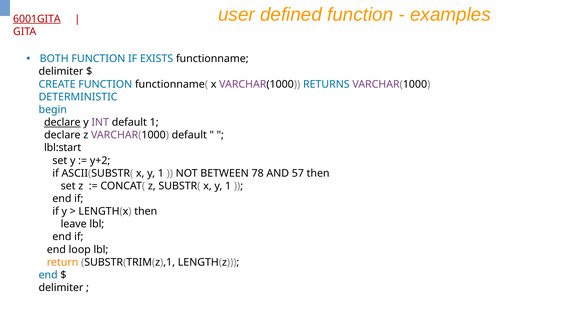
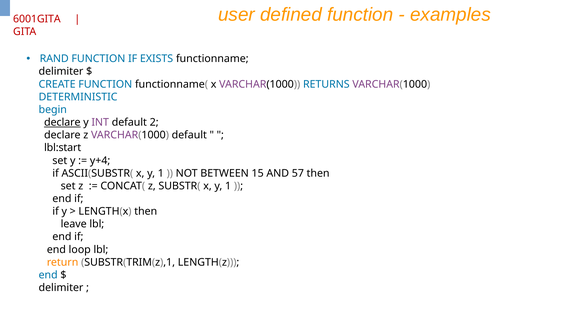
6001GITA underline: present -> none
BOTH: BOTH -> RAND
default 1: 1 -> 2
y+2: y+2 -> y+4
78: 78 -> 15
